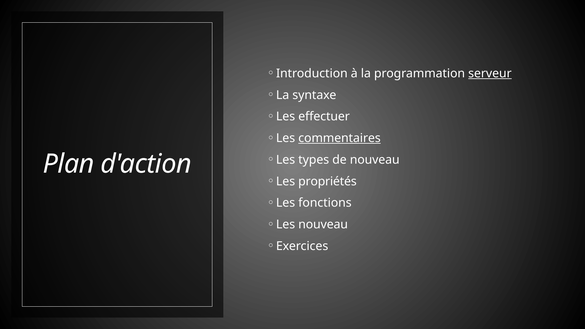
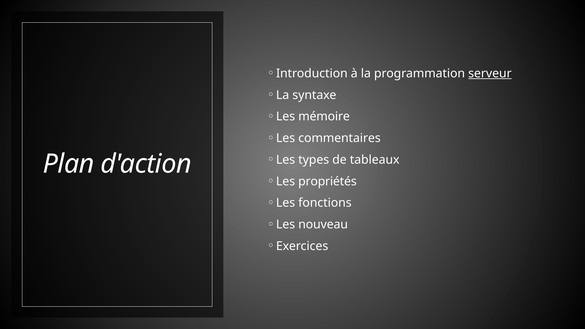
effectuer: effectuer -> mémoire
commentaires underline: present -> none
de nouveau: nouveau -> tableaux
